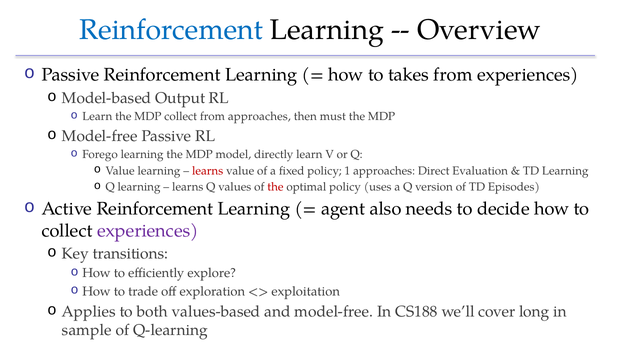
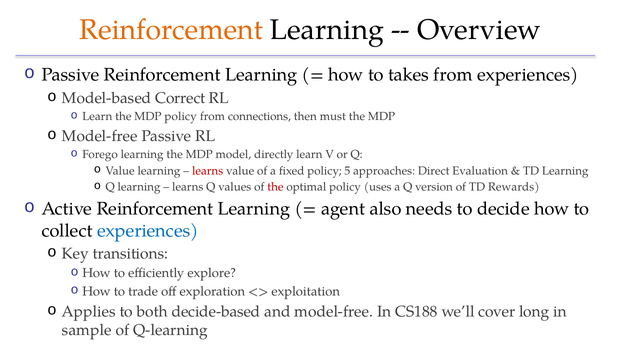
Reinforcement at (171, 30) colour: blue -> orange
Output: Output -> Correct
MDP collect: collect -> policy
from approaches: approaches -> connections
1: 1 -> 5
Episodes: Episodes -> Rewards
experiences at (148, 231) colour: purple -> blue
values-based: values-based -> decide-based
